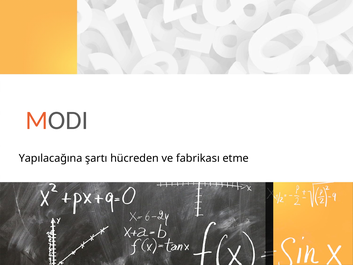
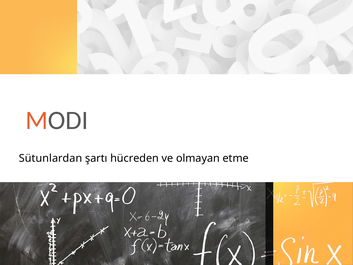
Yapılacağına: Yapılacağına -> Sütunlardan
fabrikası: fabrikası -> olmayan
